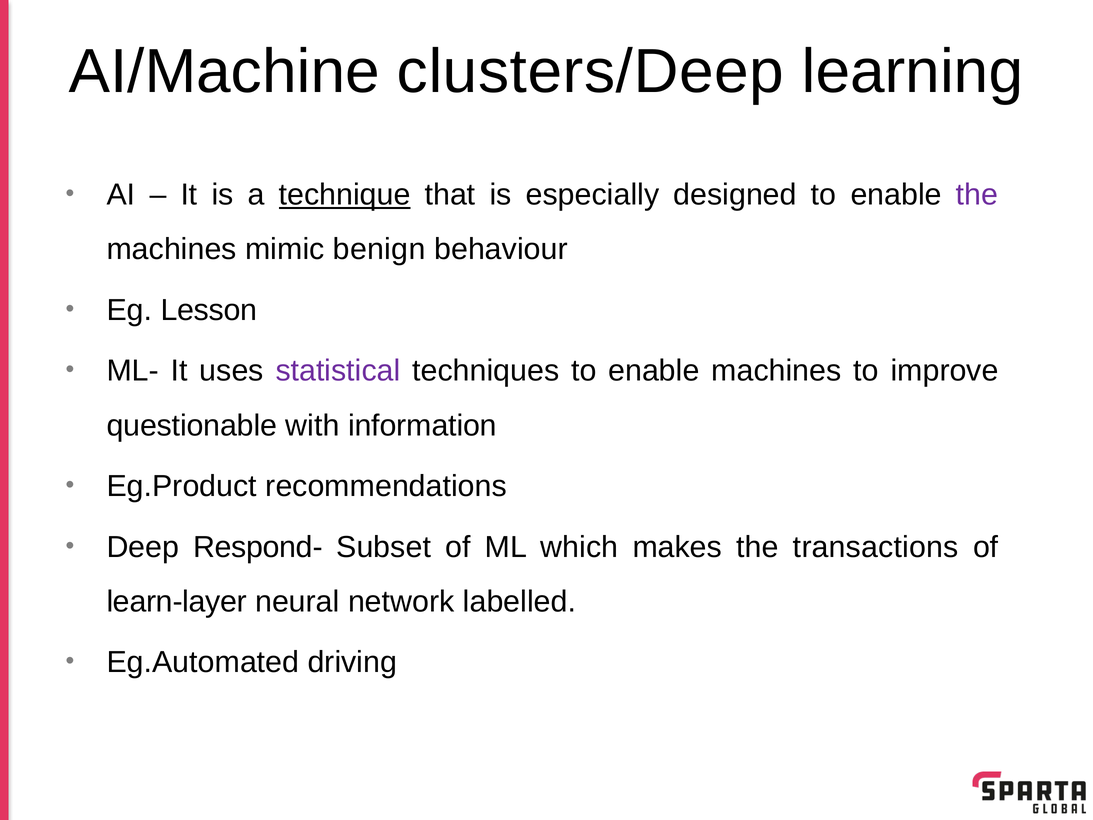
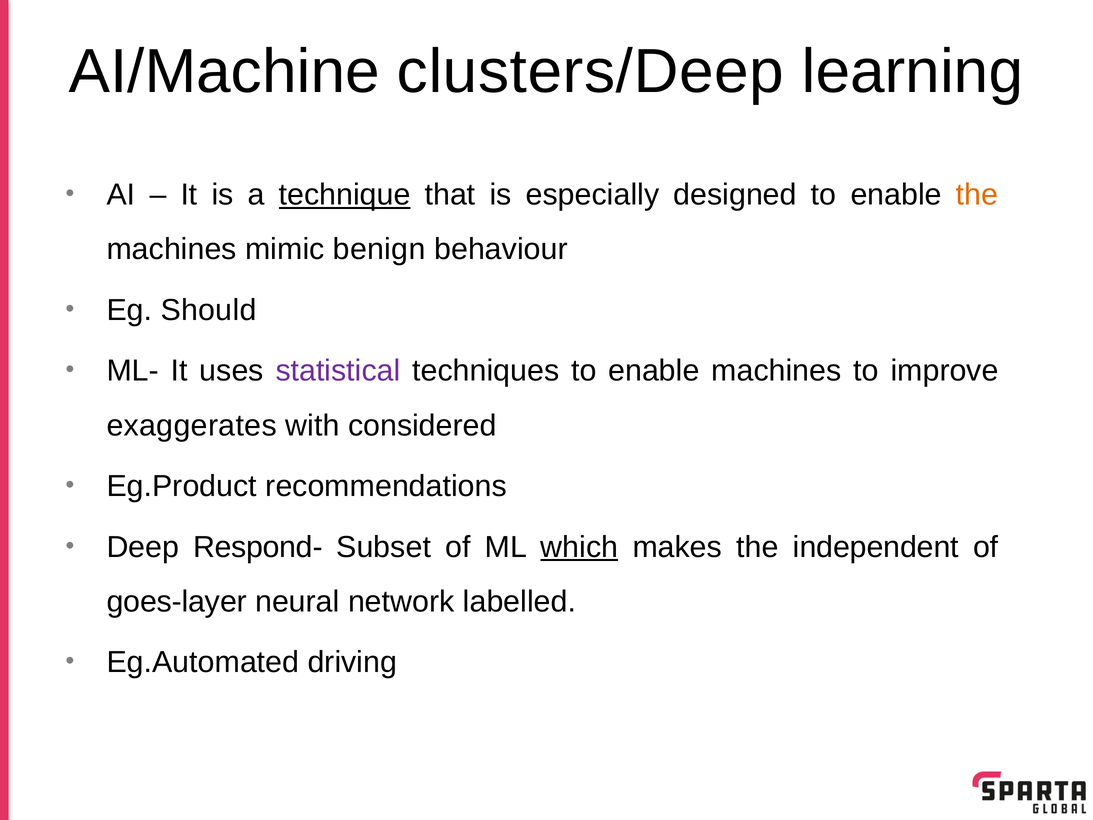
the at (977, 195) colour: purple -> orange
Lesson: Lesson -> Should
questionable: questionable -> exaggerates
information: information -> considered
which underline: none -> present
transactions: transactions -> independent
learn-layer: learn-layer -> goes-layer
